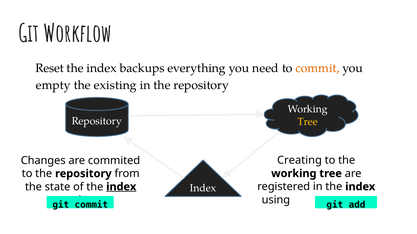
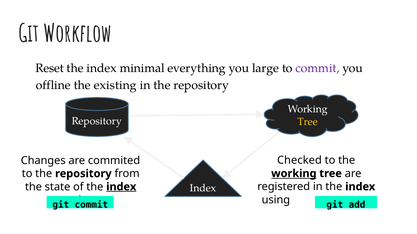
backups: backups -> minimal
need: need -> large
commit at (318, 68) colour: orange -> purple
empty: empty -> offline
Creating: Creating -> Checked
working at (294, 174) underline: none -> present
